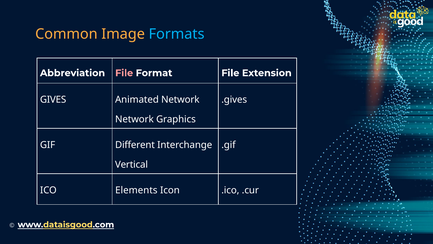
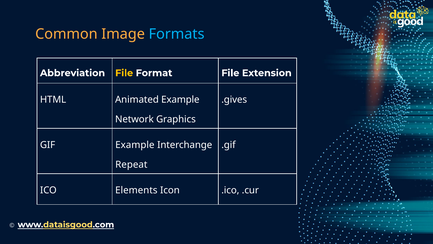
File at (124, 73) colour: pink -> yellow
GIVES: GIVES -> HTML
Animated Network: Network -> Example
GIF Different: Different -> Example
Vertical: Vertical -> Repeat
